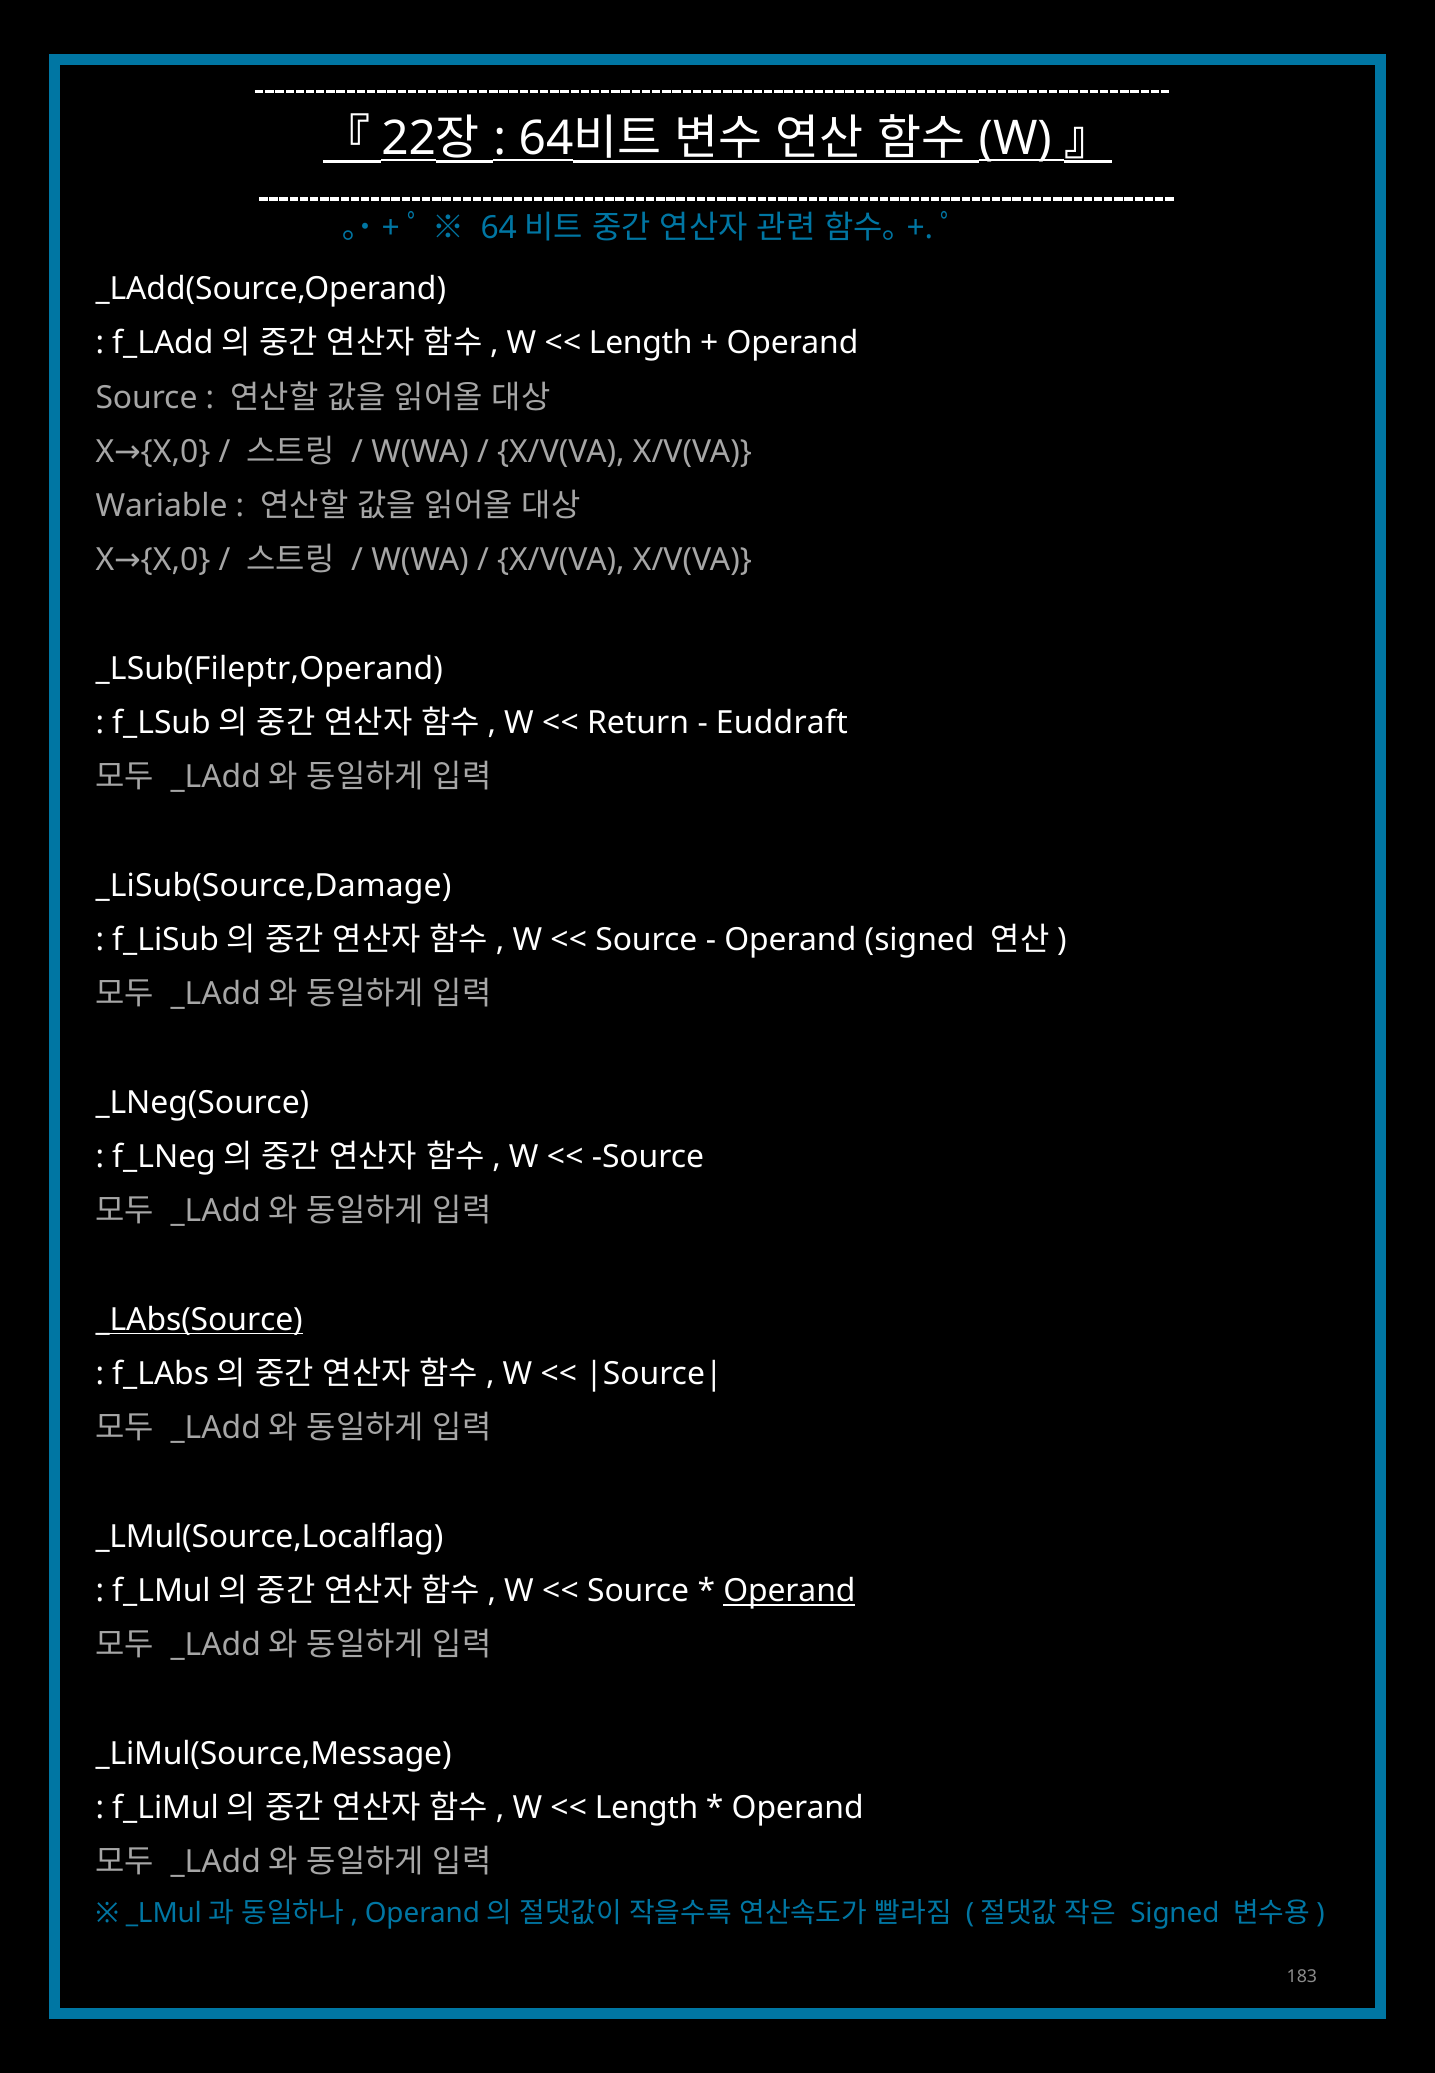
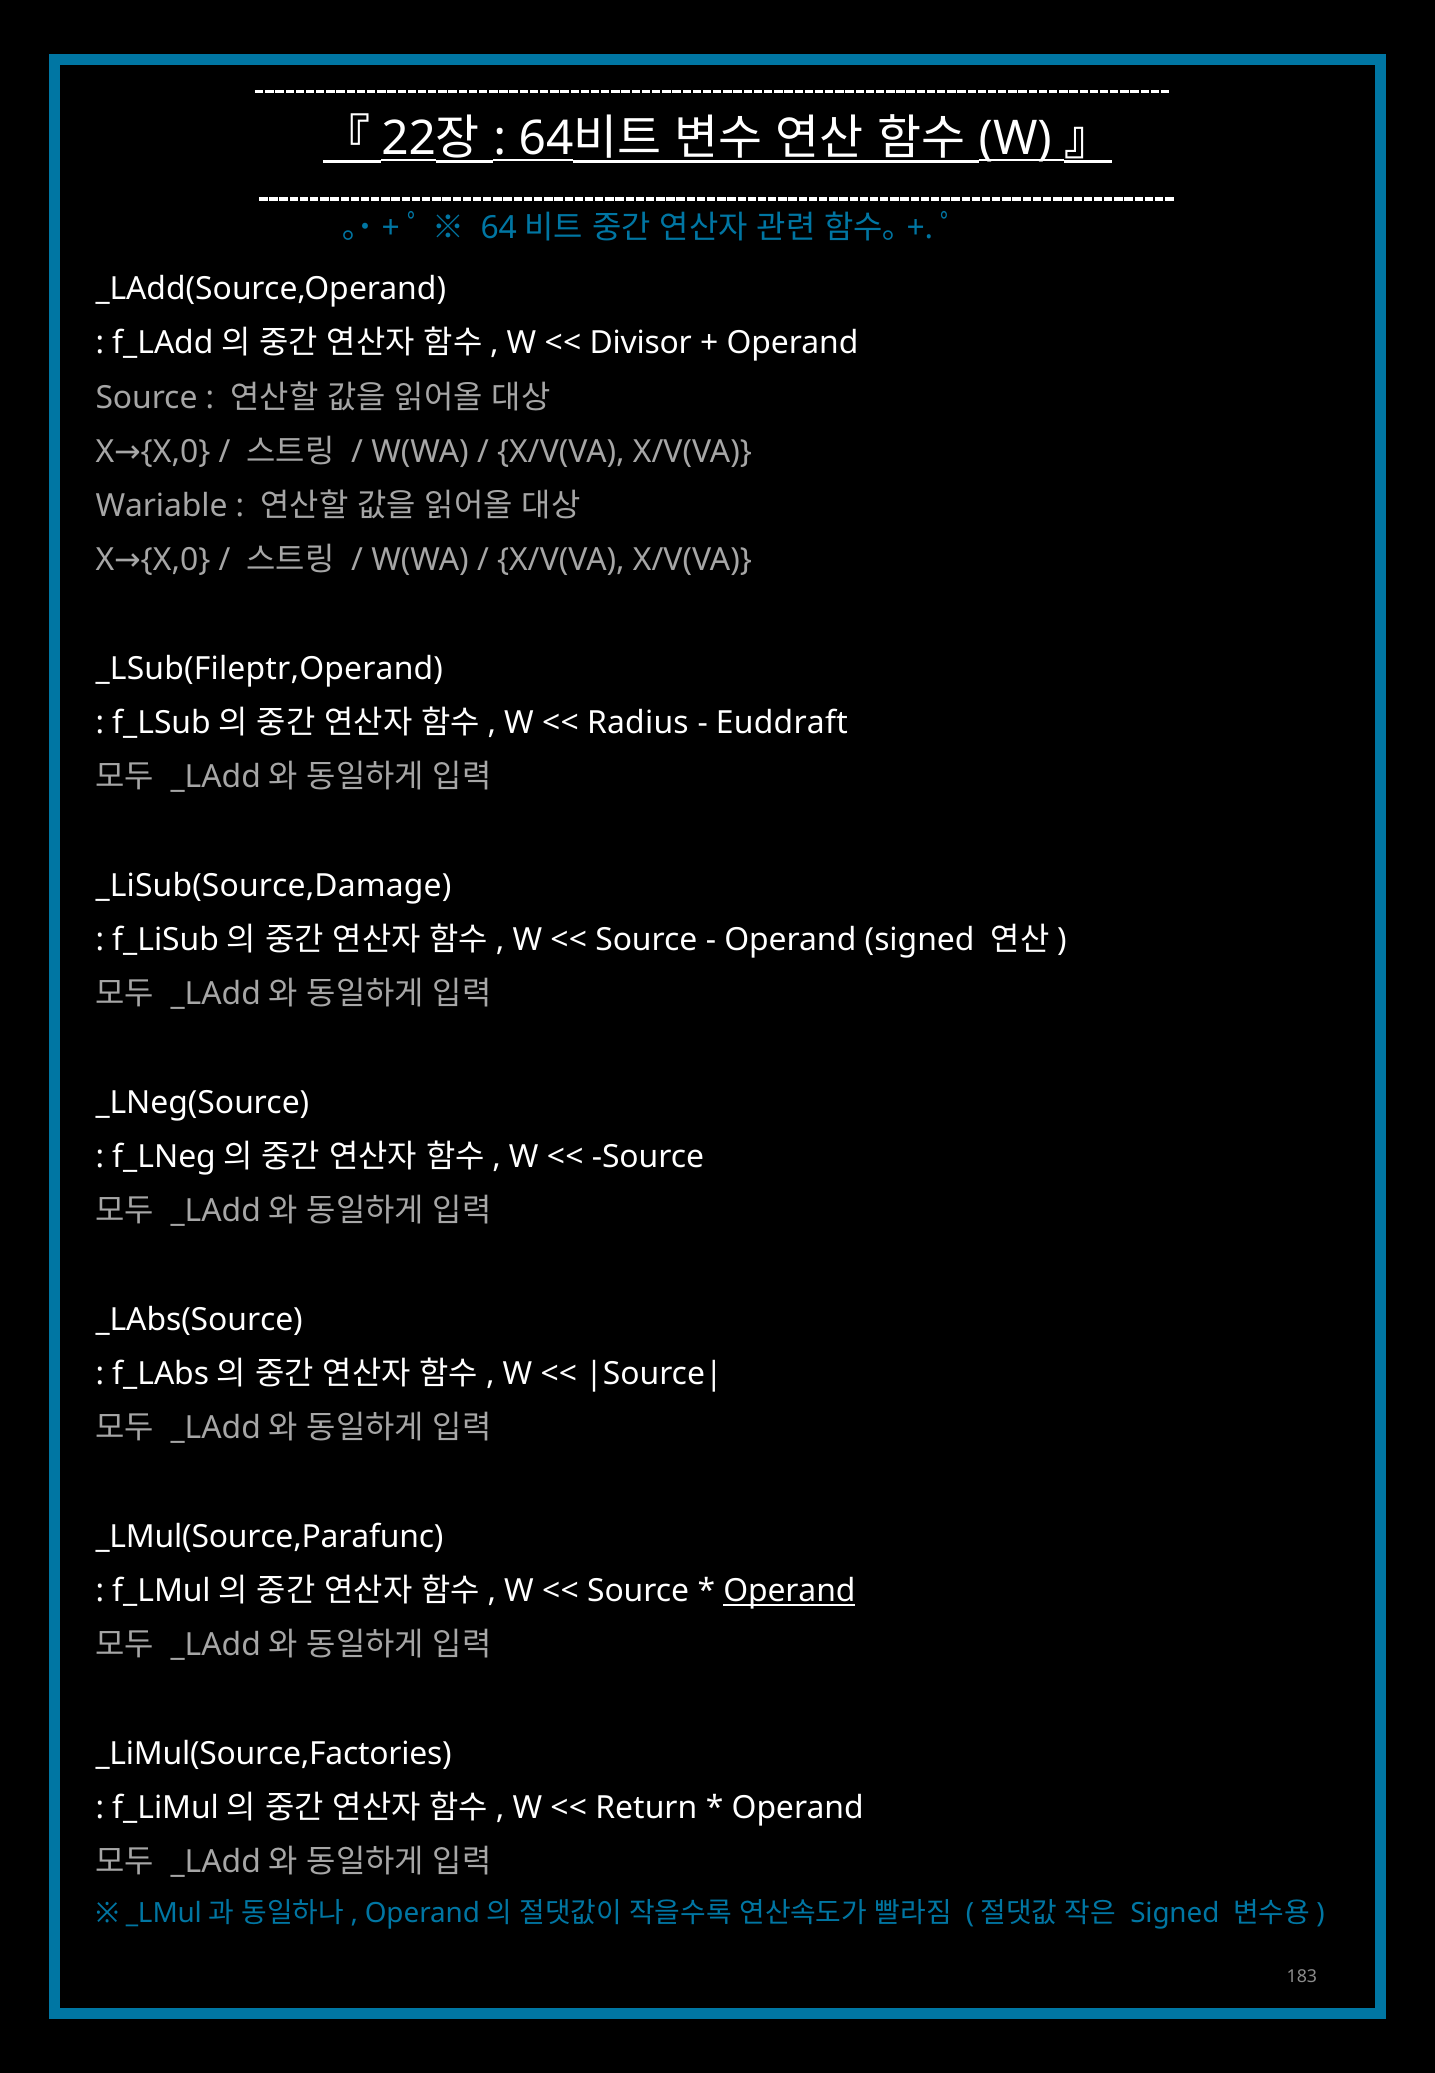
Length at (641, 343): Length -> Divisor
Return: Return -> Radius
_LAbs(Source underline: present -> none
_LMul(Source,Localflag: _LMul(Source,Localflag -> _LMul(Source,Parafunc
_LiMul(Source,Message: _LiMul(Source,Message -> _LiMul(Source,Factories
Length at (647, 1808): Length -> Return
